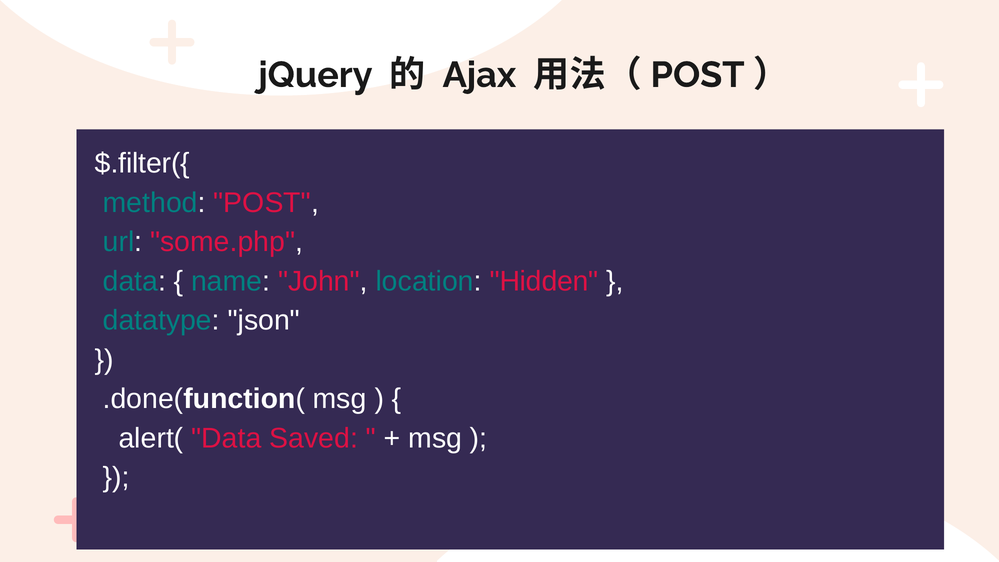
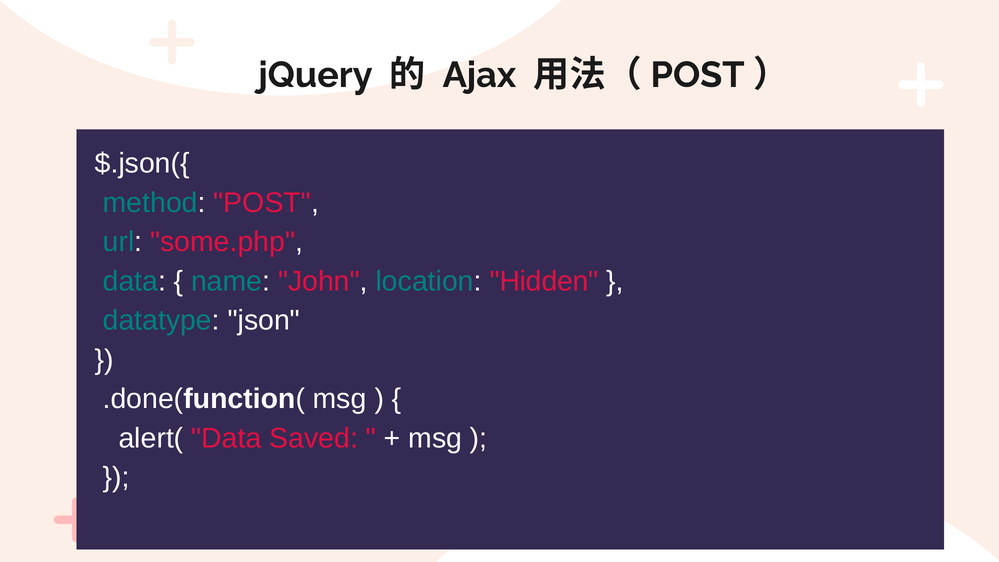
$.filter({: $.filter({ -> $.json({
